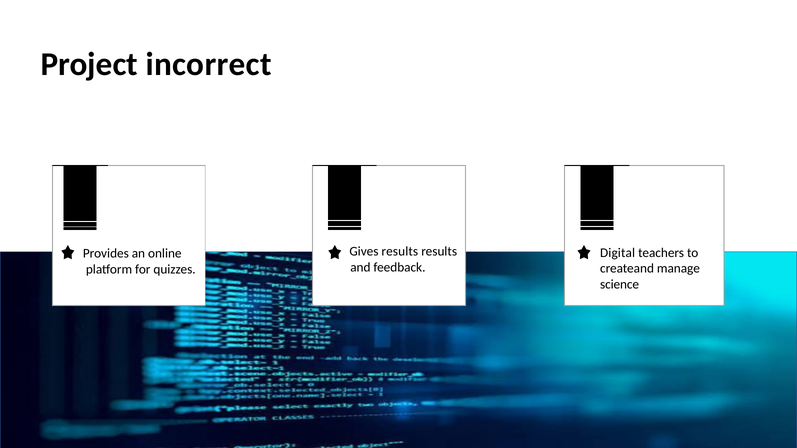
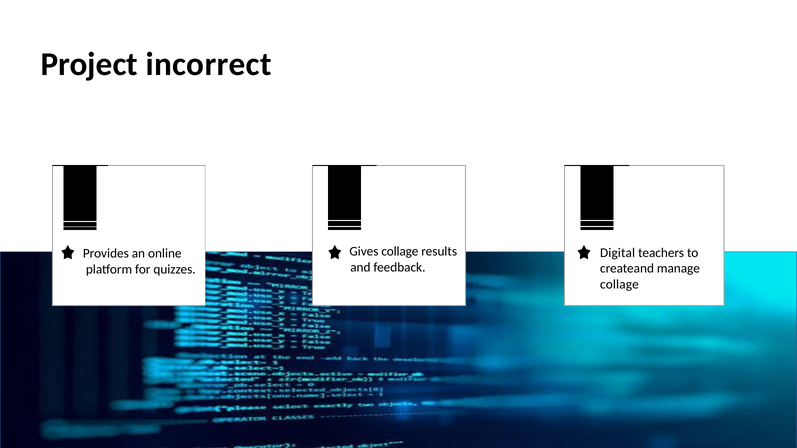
Gives results: results -> collage
science at (620, 285): science -> collage
